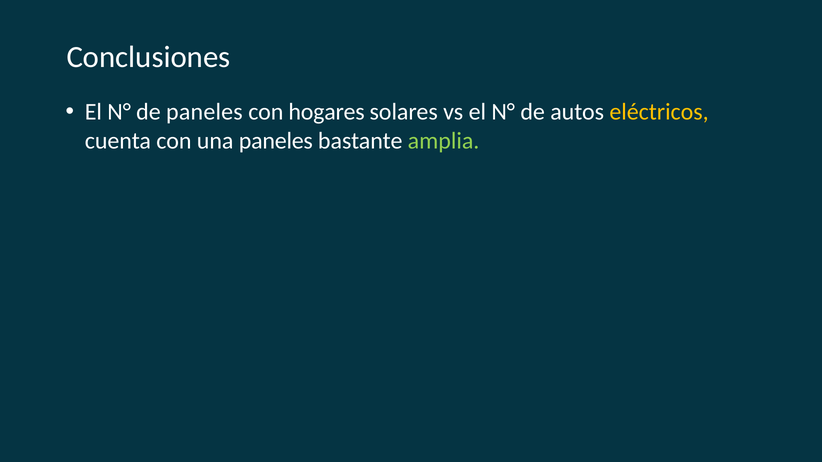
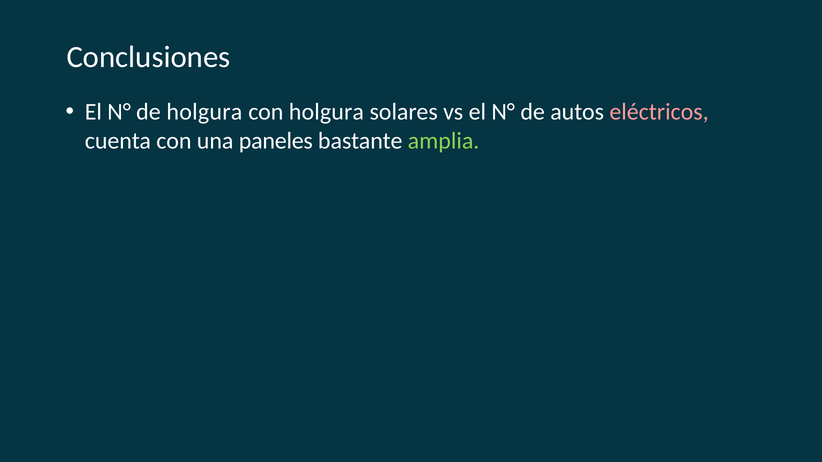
de paneles: paneles -> holgura
con hogares: hogares -> holgura
eléctricos colour: yellow -> pink
